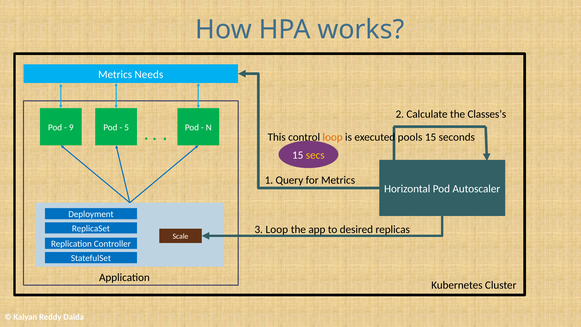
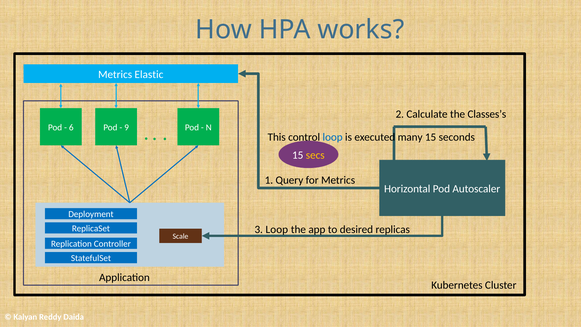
Needs: Needs -> Elastic
9: 9 -> 6
5: 5 -> 9
loop at (333, 137) colour: orange -> blue
pools: pools -> many
